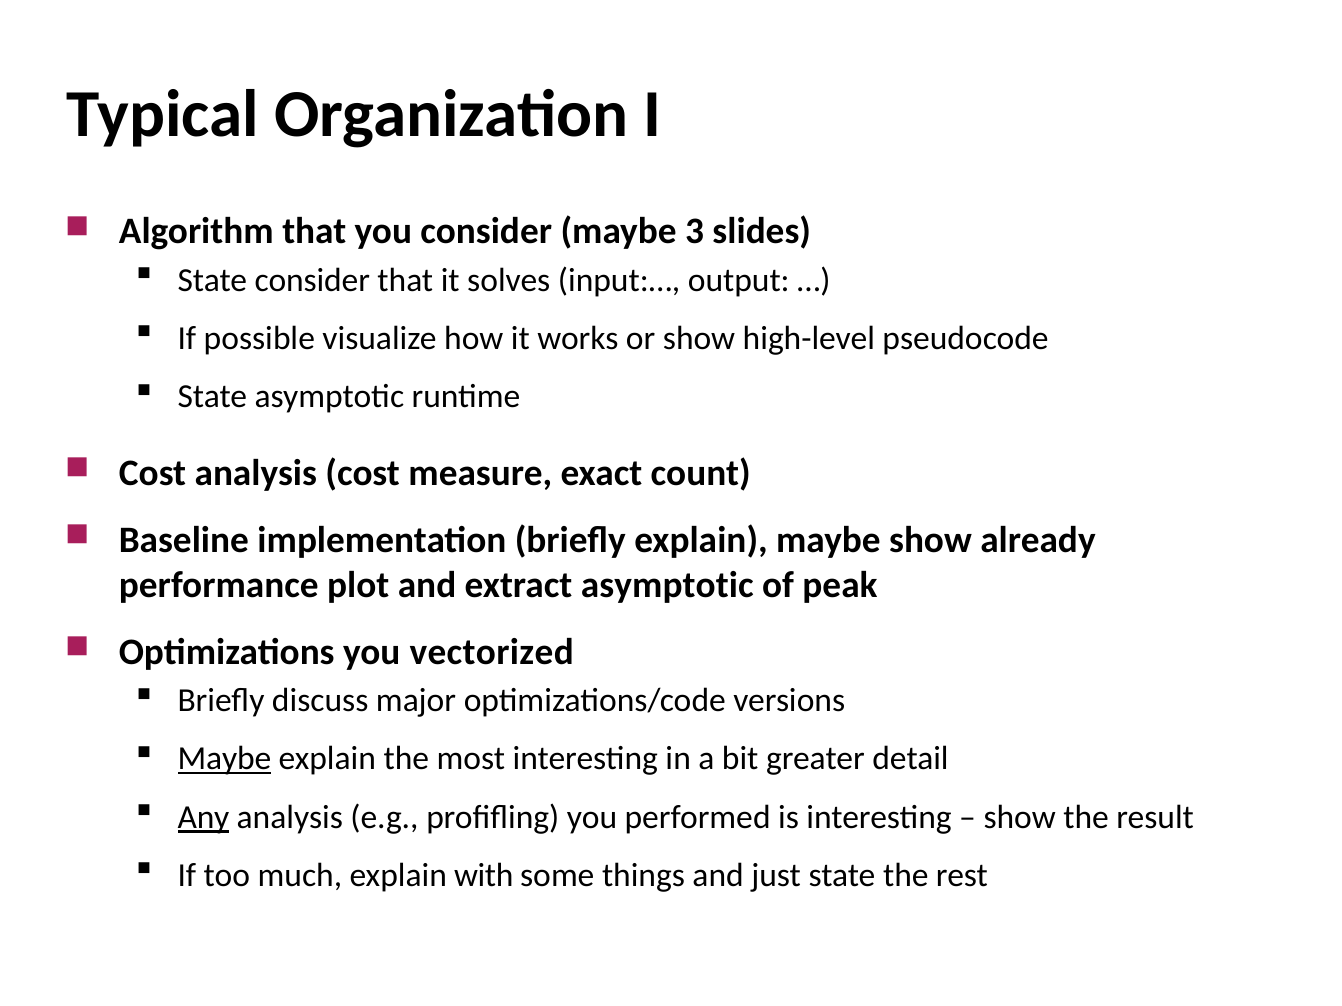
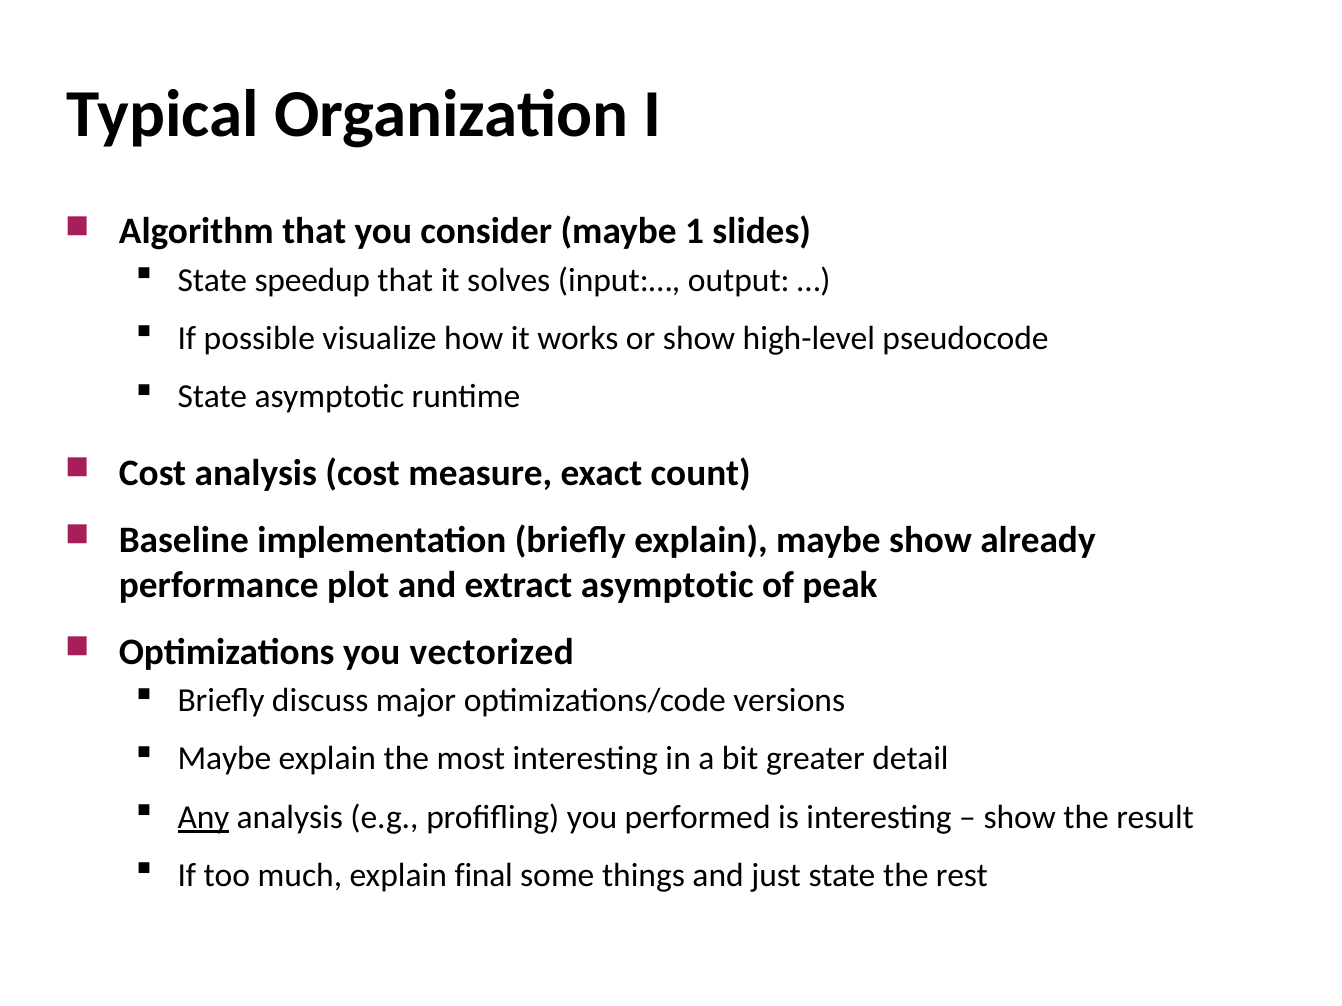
3: 3 -> 1
State consider: consider -> speedup
Maybe at (224, 759) underline: present -> none
with: with -> final
